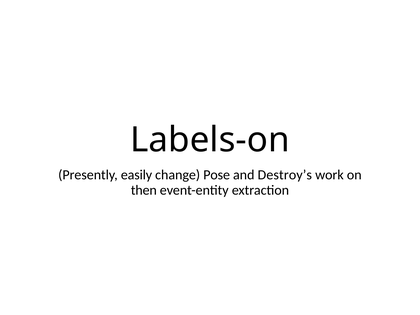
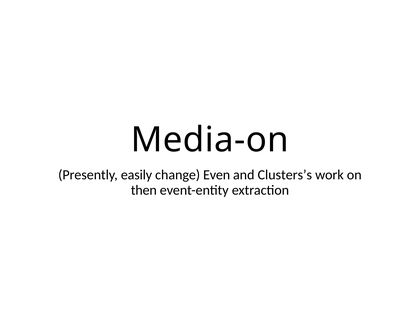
Labels-on: Labels-on -> Media-on
Pose: Pose -> Even
Destroy’s: Destroy’s -> Clusters’s
